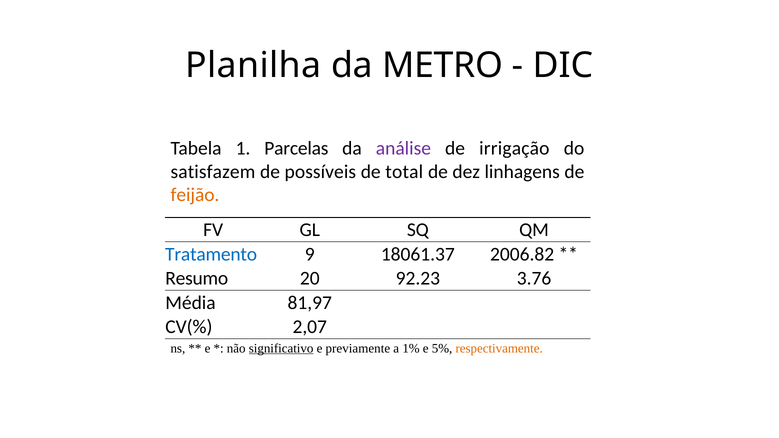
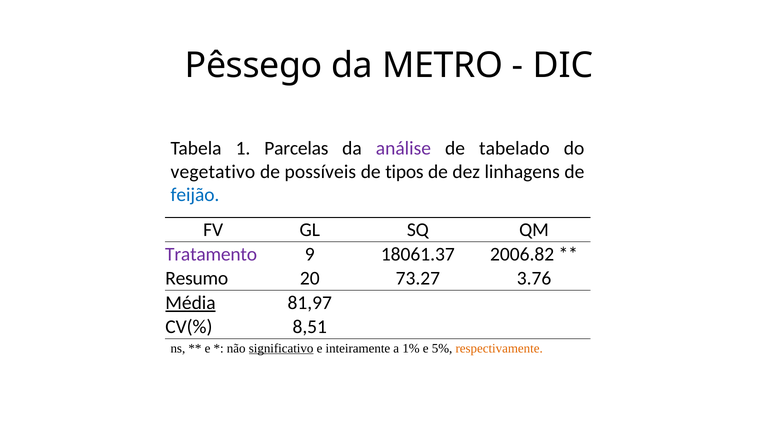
Planilha: Planilha -> Pêssego
irrigação: irrigação -> tabelado
satisfazem: satisfazem -> vegetativo
total: total -> tipos
feijão colour: orange -> blue
Tratamento colour: blue -> purple
92.23: 92.23 -> 73.27
Média underline: none -> present
2,07: 2,07 -> 8,51
previamente: previamente -> inteiramente
